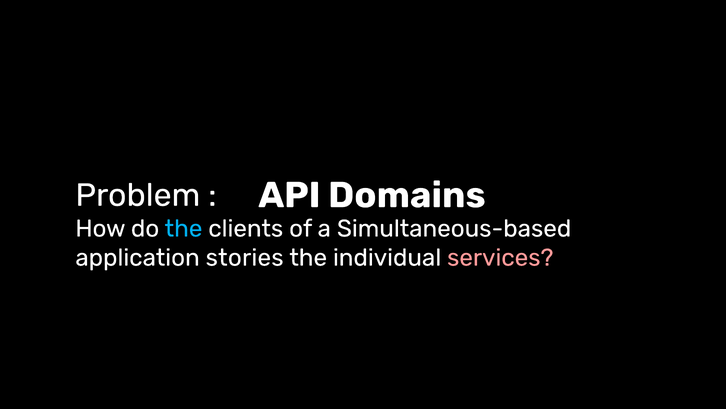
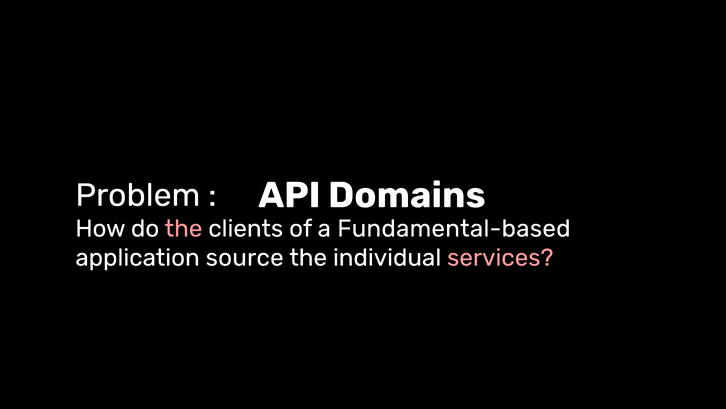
the at (184, 228) colour: light blue -> pink
Simultaneous-based: Simultaneous-based -> Fundamental-based
stories: stories -> source
